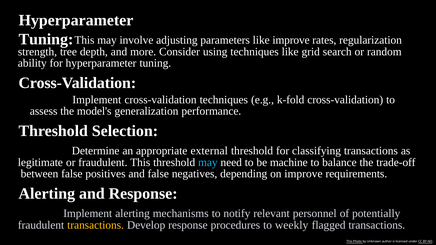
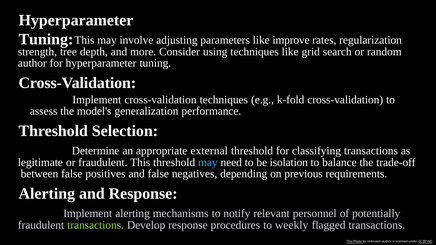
ability at (32, 63): ability -> author
machine: machine -> isolation
on improve: improve -> previous
transactions at (96, 225) colour: yellow -> light green
